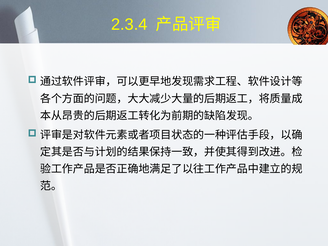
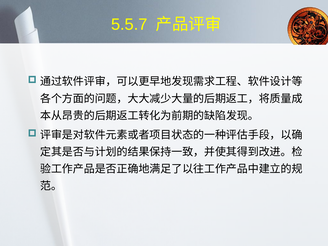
2.3.4: 2.3.4 -> 5.5.7
